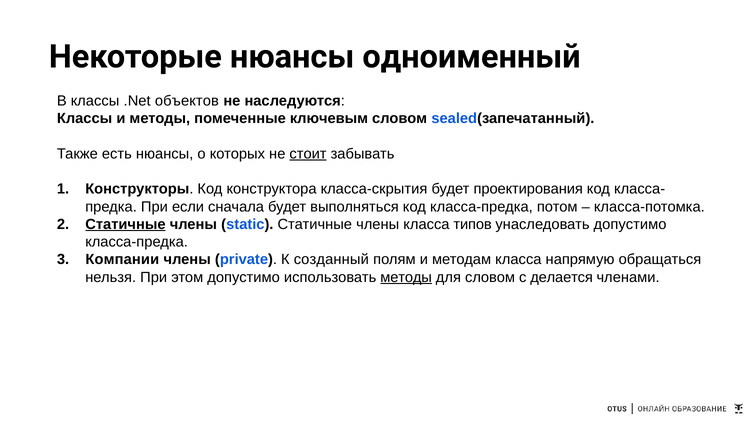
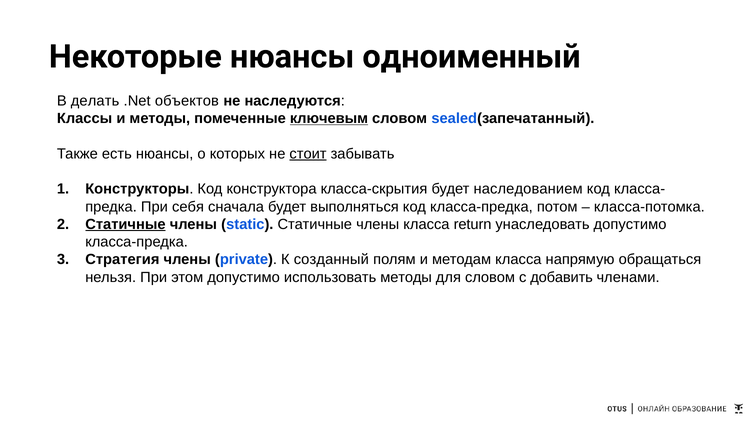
В классы: классы -> делать
ключевым underline: none -> present
проектирования: проектирования -> наследованием
если: если -> себя
типов: типов -> return
Компании: Компании -> Стратегия
методы at (406, 277) underline: present -> none
делается: делается -> добавить
